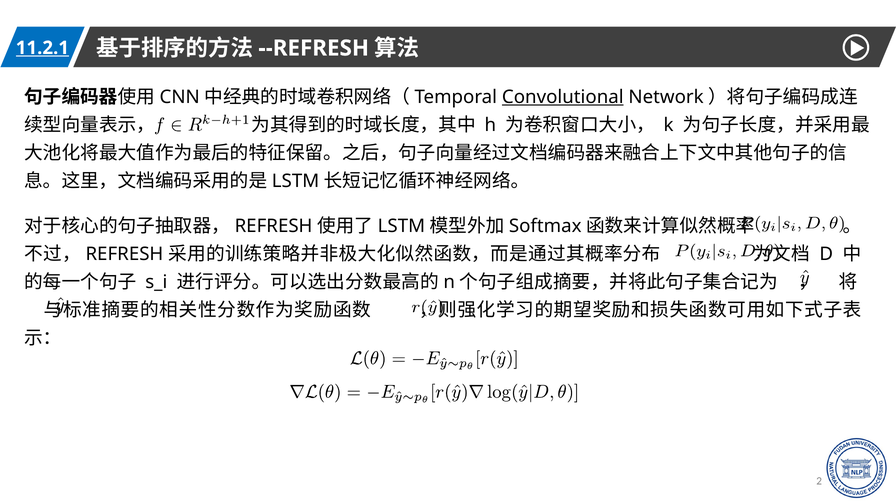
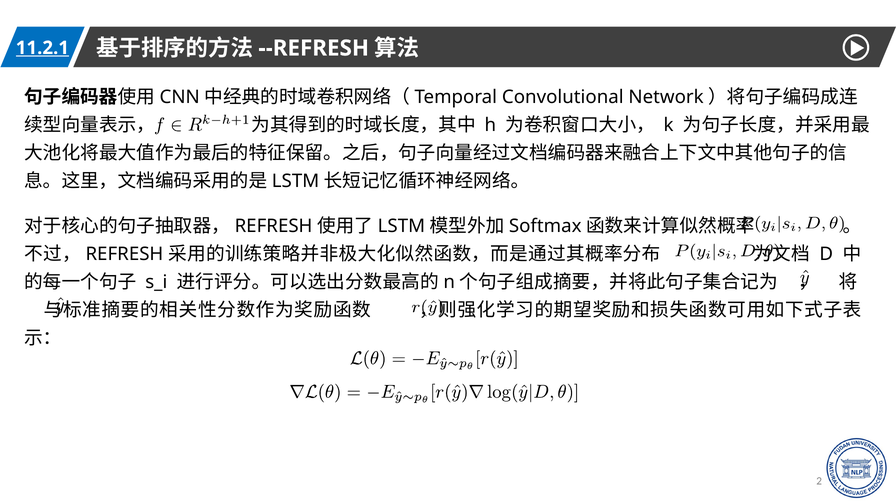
Convolutional underline: present -> none
